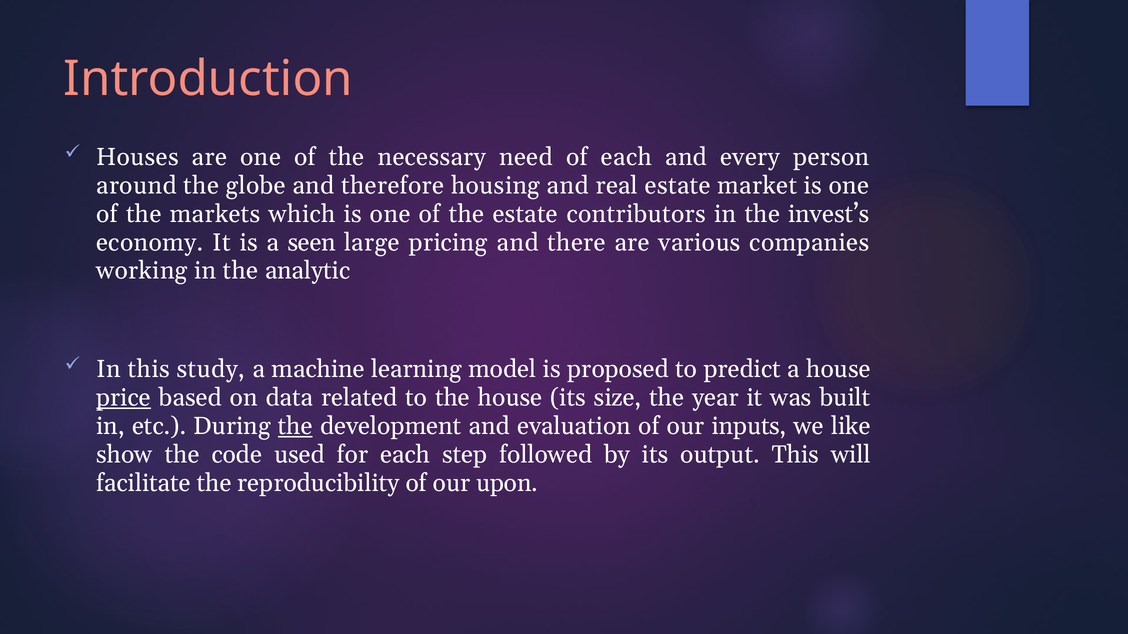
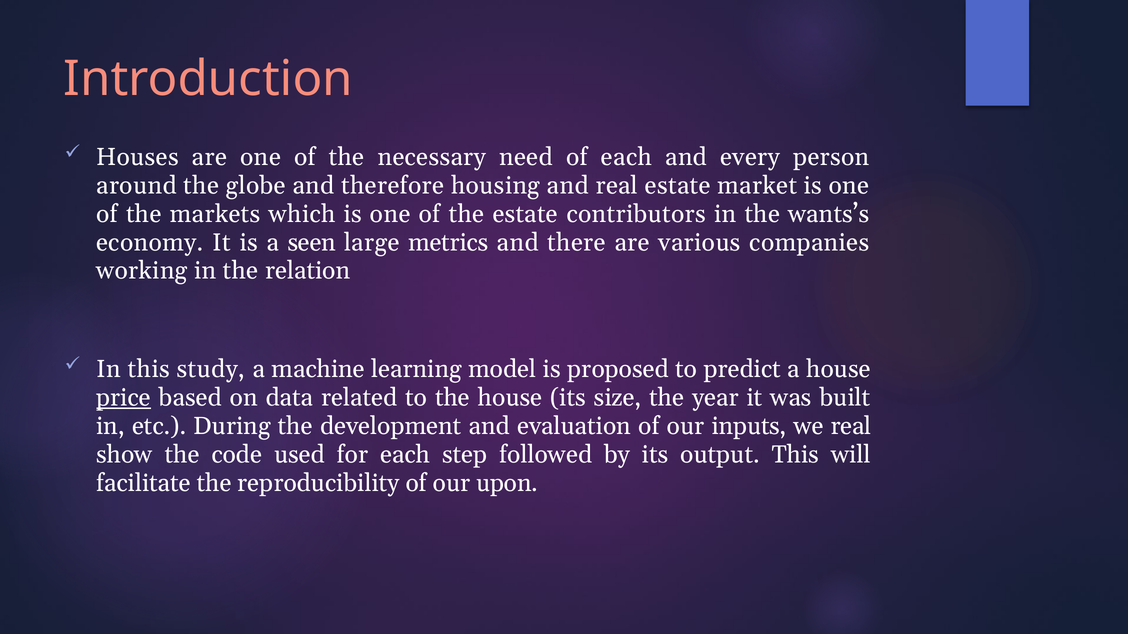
invest’s: invest’s -> wants’s
pricing: pricing -> metrics
analytic: analytic -> relation
the at (295, 426) underline: present -> none
we like: like -> real
